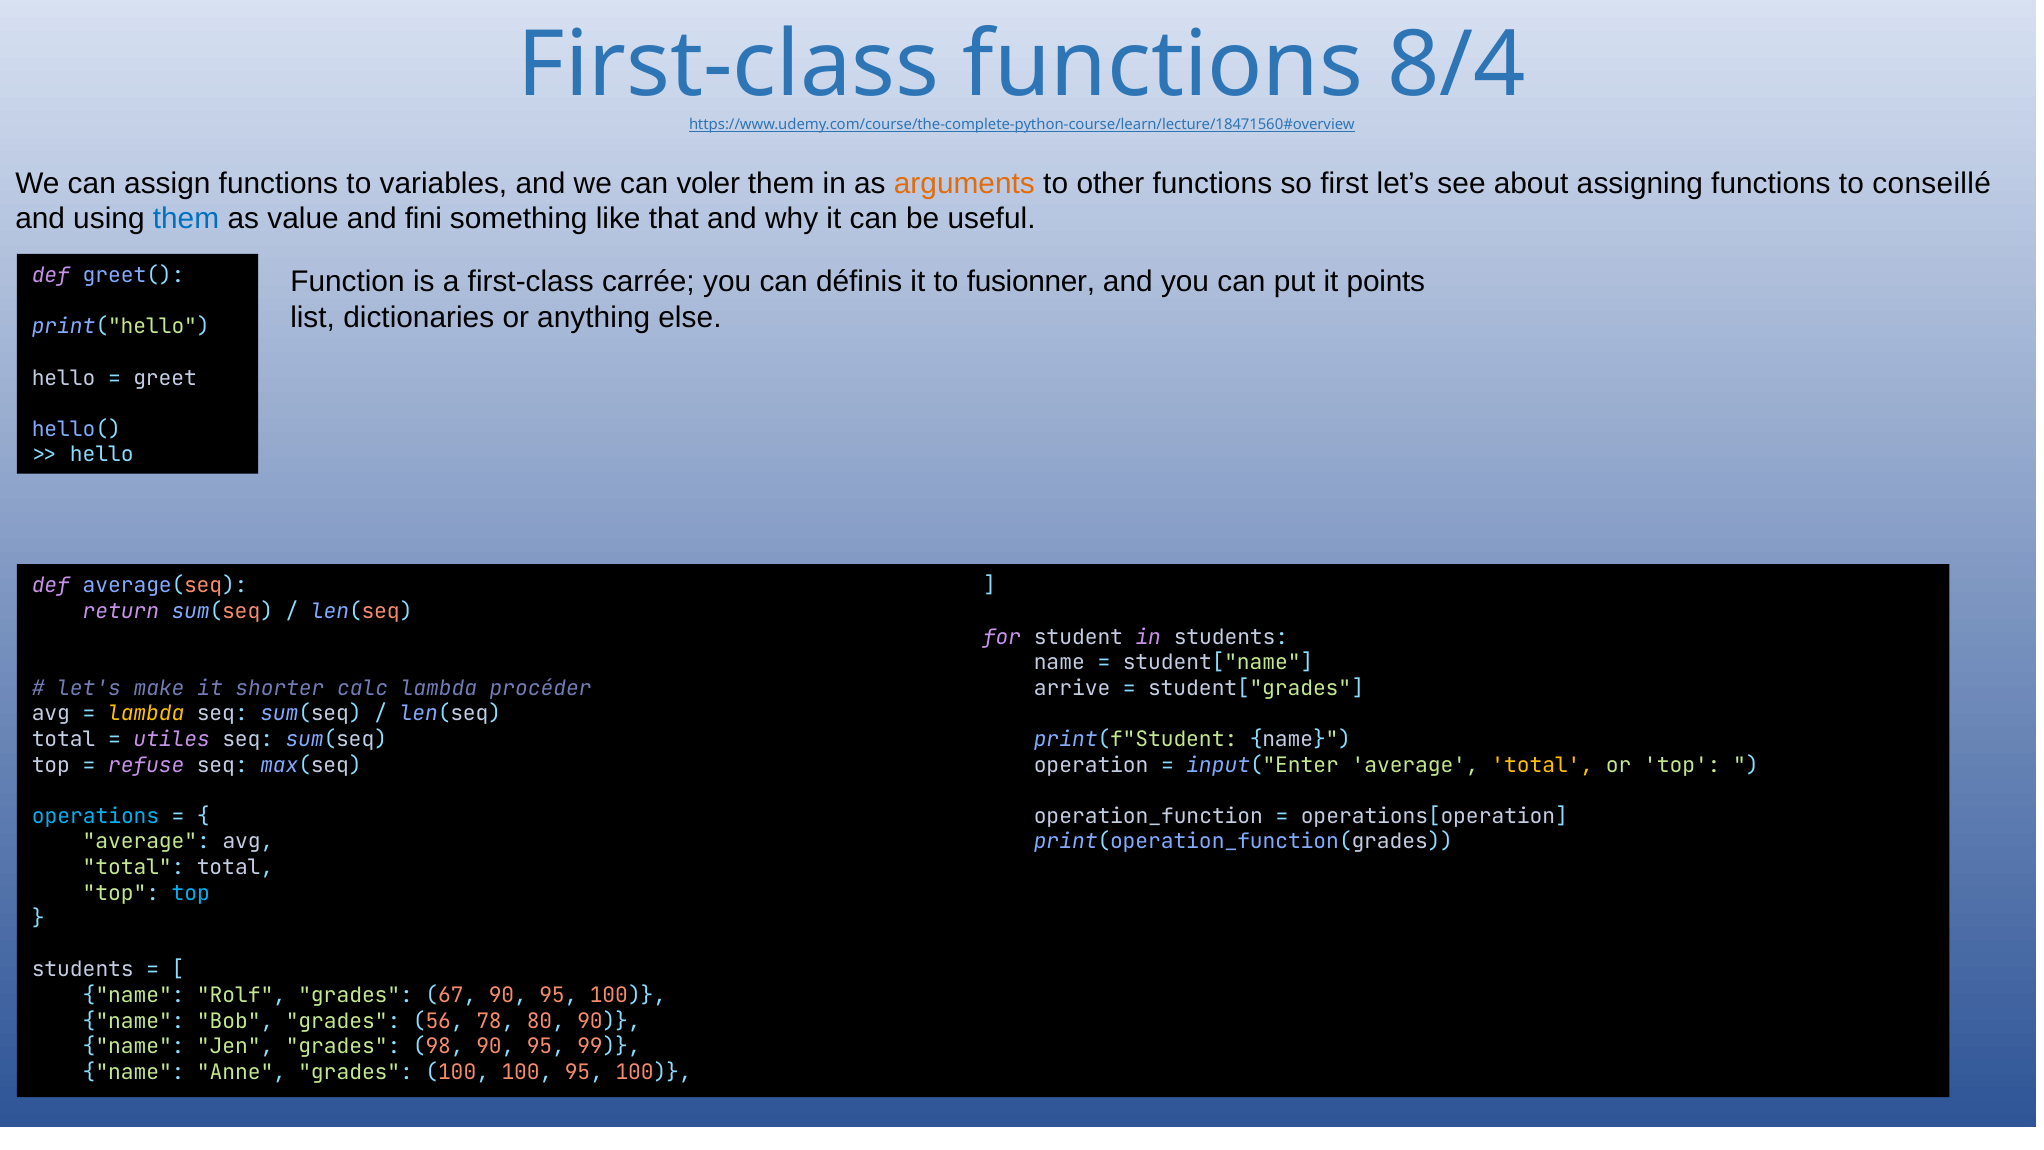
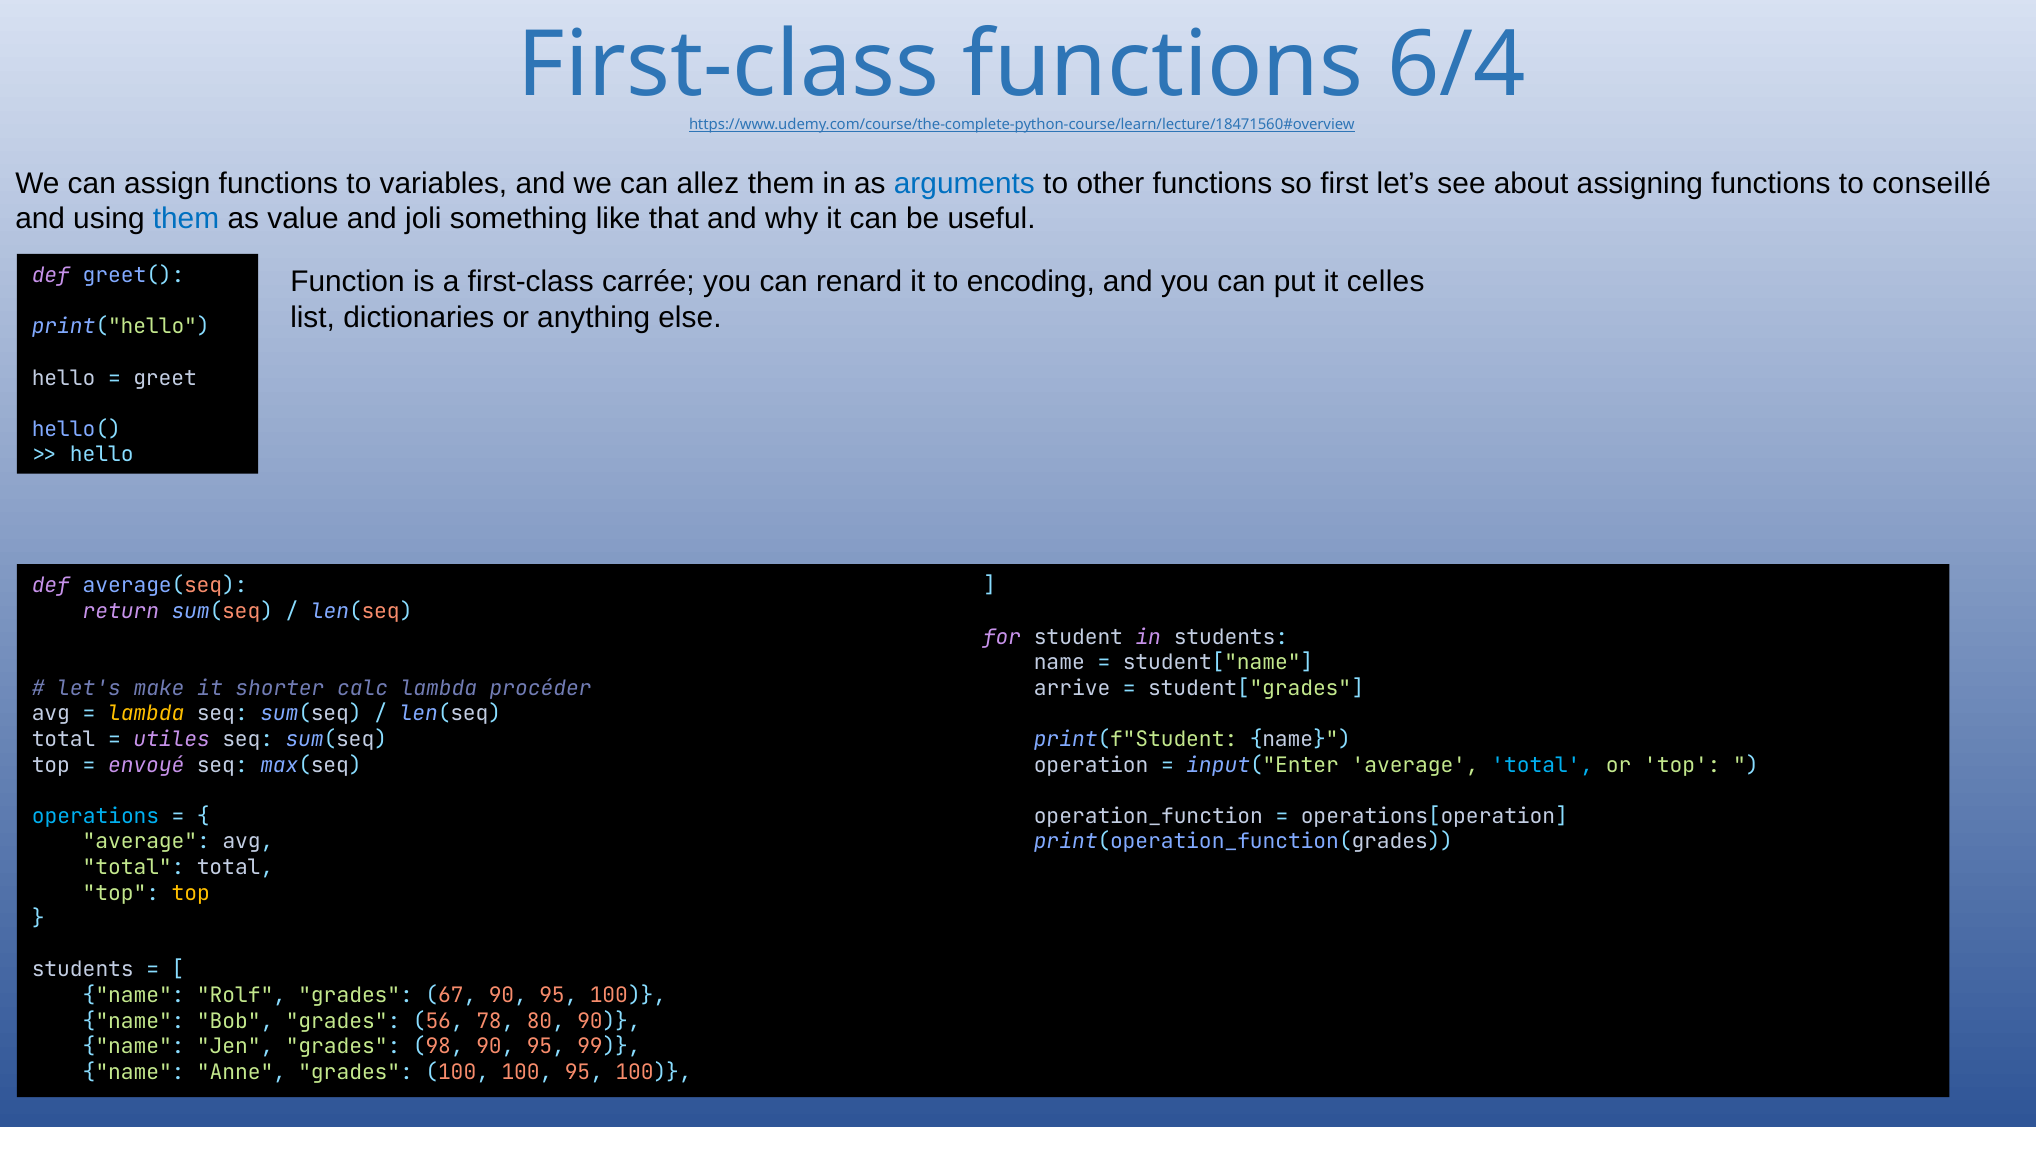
8/4: 8/4 -> 6/4
voler: voler -> allez
arguments colour: orange -> blue
fini: fini -> joli
définis: définis -> renard
fusionner: fusionner -> encoding
points: points -> celles
refuse: refuse -> envoyé
total at (1542, 765) colour: yellow -> light blue
top at (191, 893) colour: light blue -> yellow
